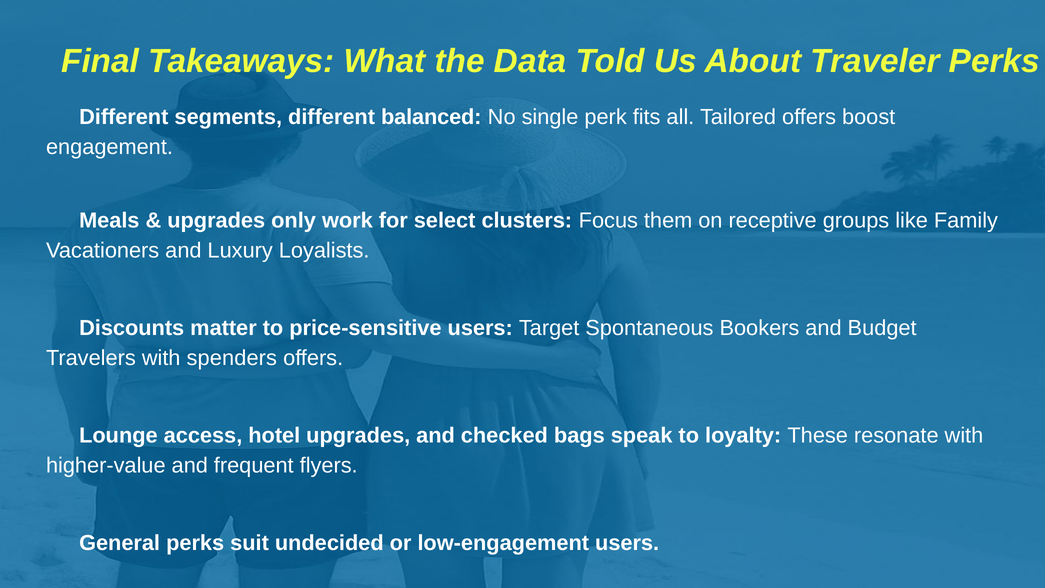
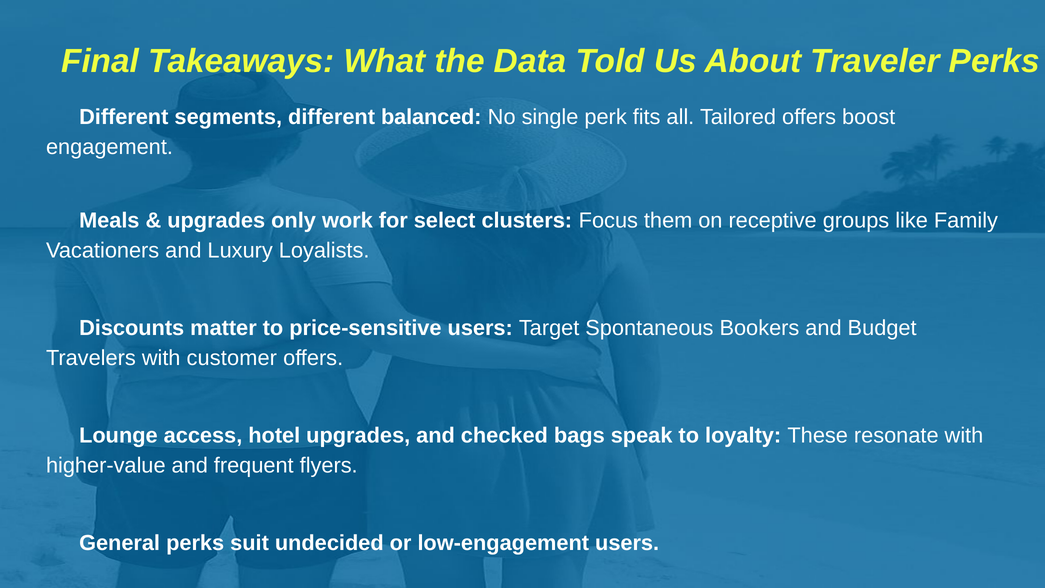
spenders: spenders -> customer
